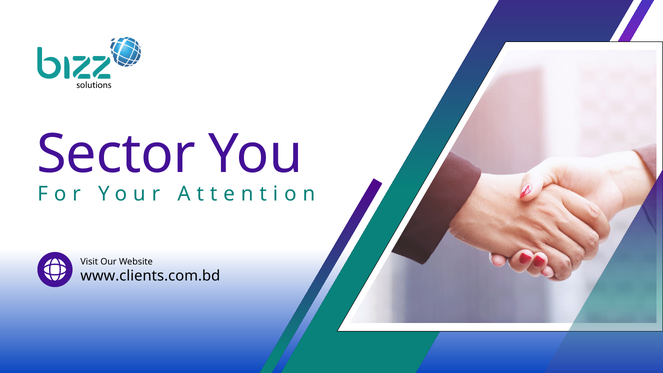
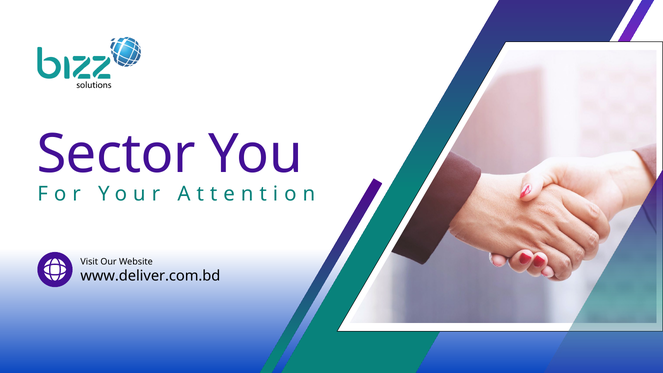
www.clients.com.bd: www.clients.com.bd -> www.deliver.com.bd
